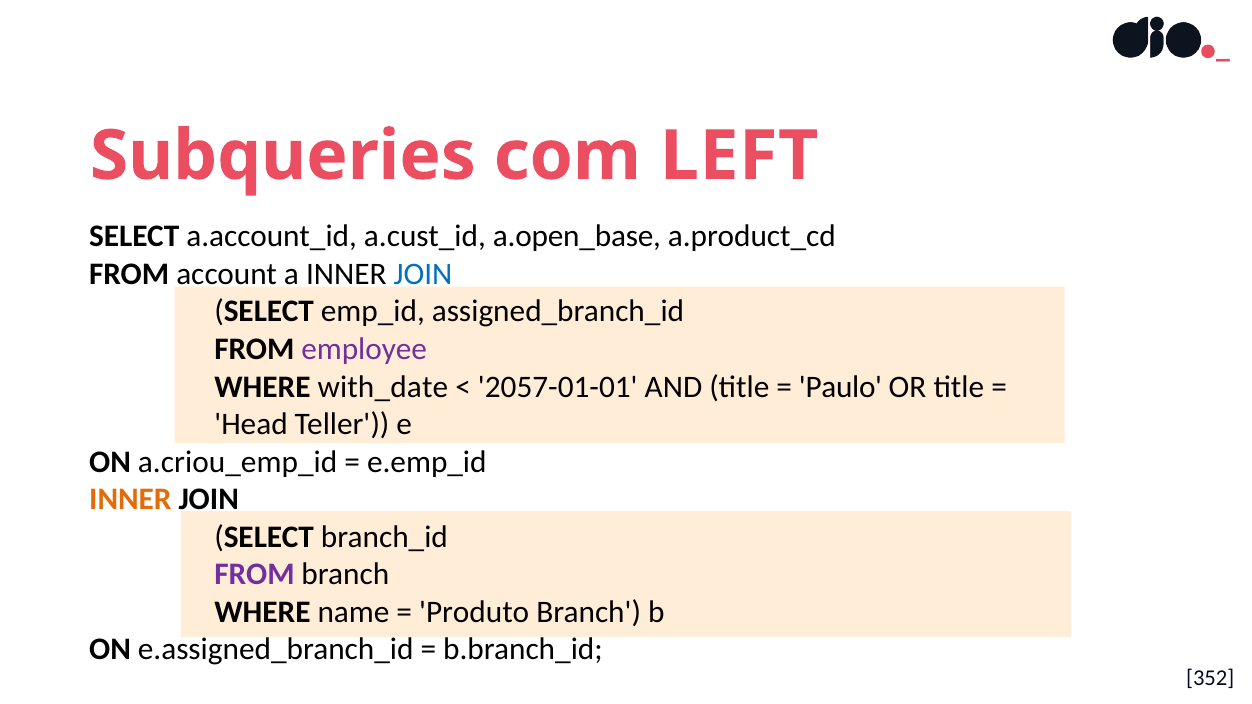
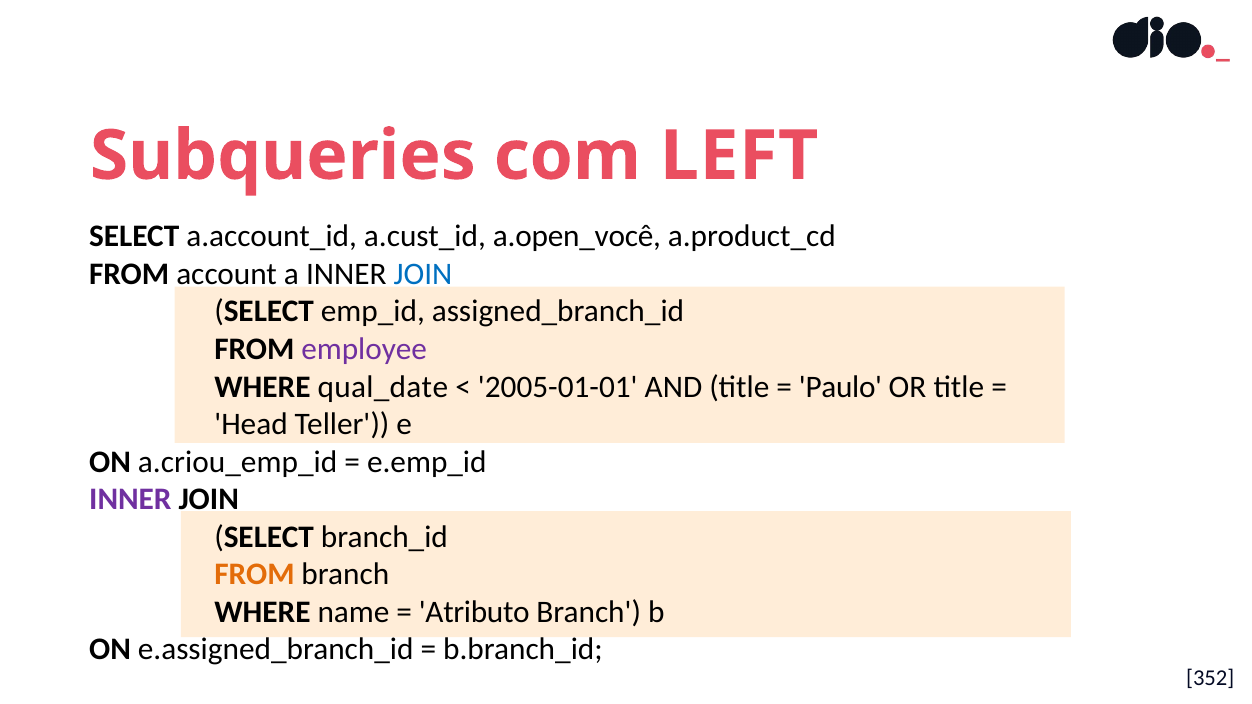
a.open_base: a.open_base -> a.open_você
with_date: with_date -> qual_date
2057-01-01: 2057-01-01 -> 2005-01-01
INNER at (130, 500) colour: orange -> purple
FROM at (255, 575) colour: purple -> orange
Produto: Produto -> Atributo
